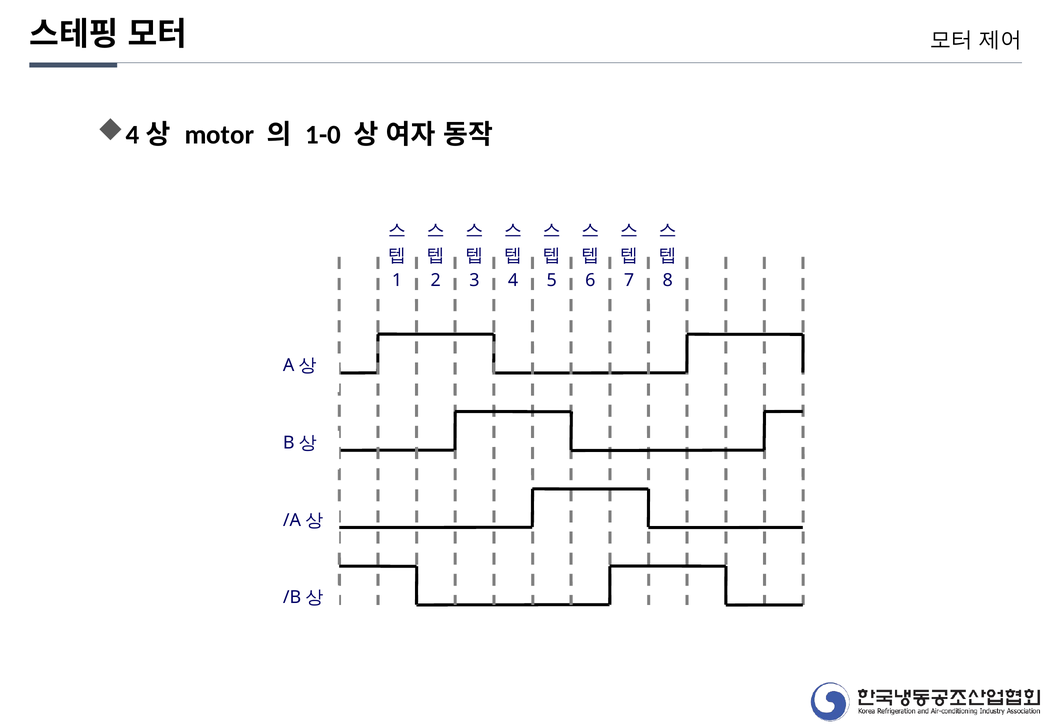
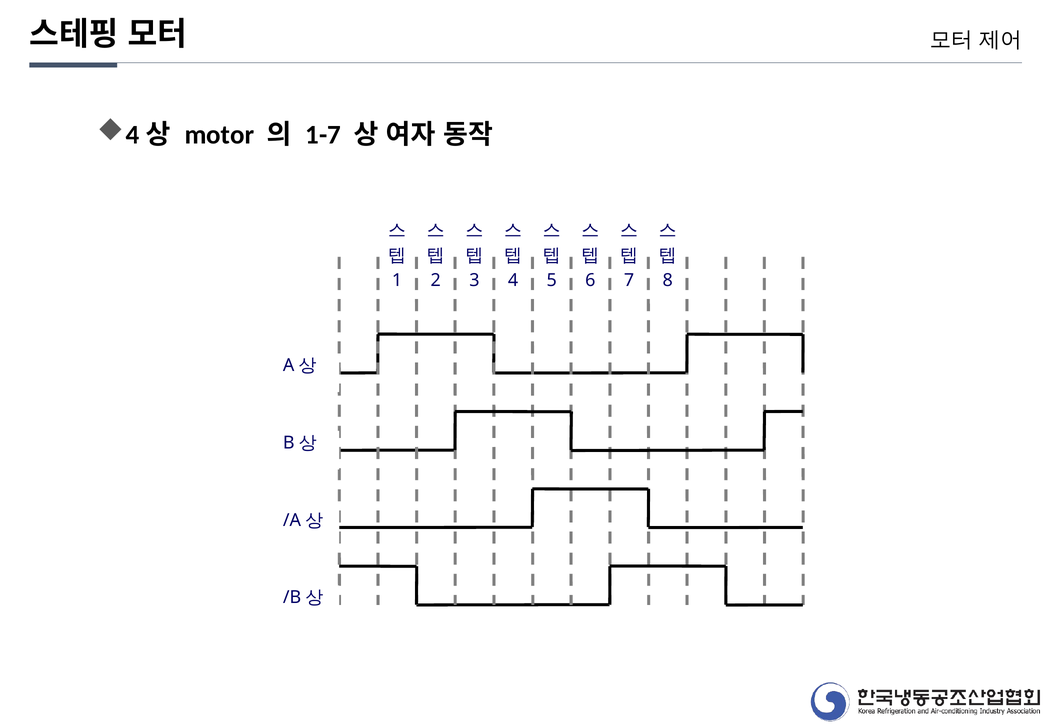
1-0: 1-0 -> 1-7
